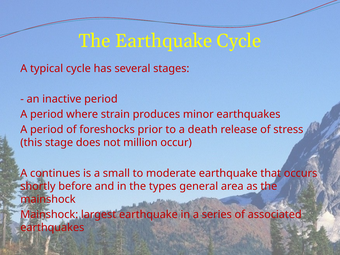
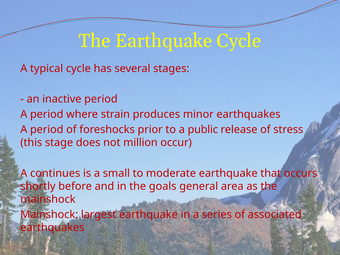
death: death -> public
types: types -> goals
